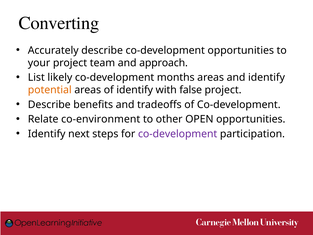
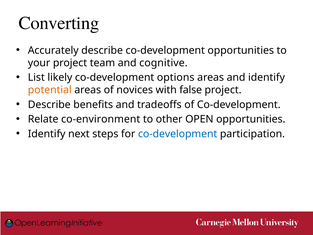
approach: approach -> cognitive
months: months -> options
of identify: identify -> novices
co-development at (178, 134) colour: purple -> blue
